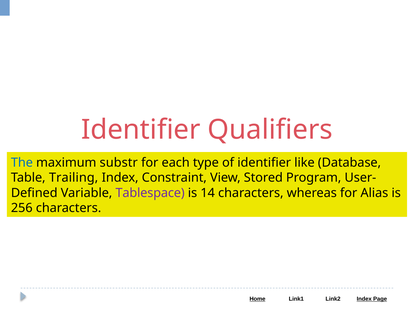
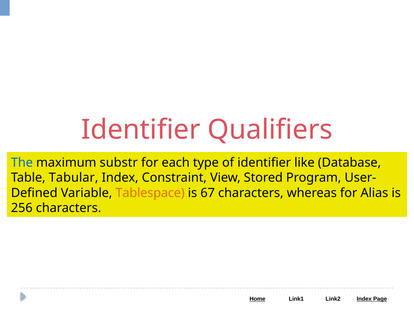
Trailing: Trailing -> Tabular
Tablespace colour: purple -> orange
14: 14 -> 67
